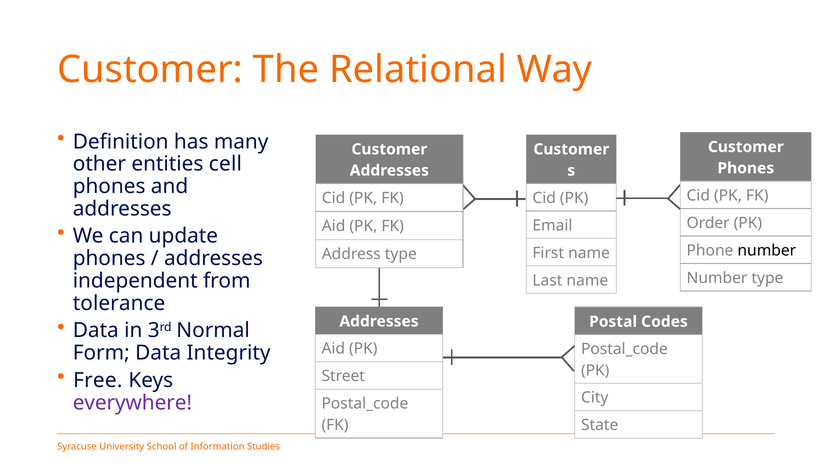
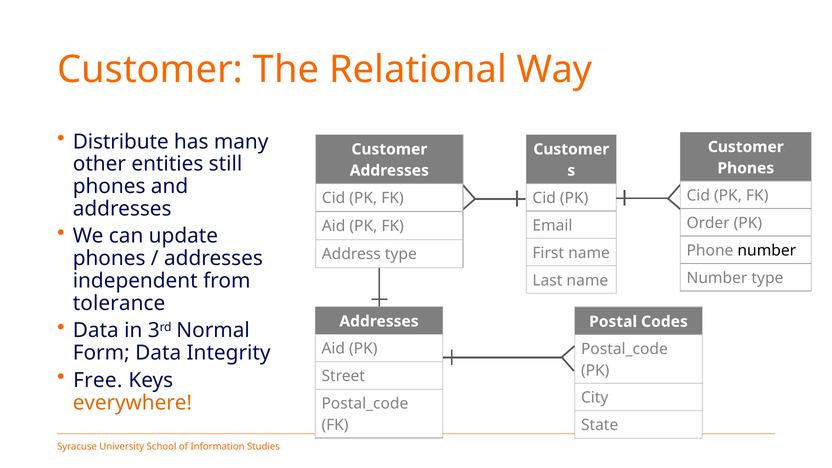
Definition: Definition -> Distribute
cell: cell -> still
everywhere colour: purple -> orange
